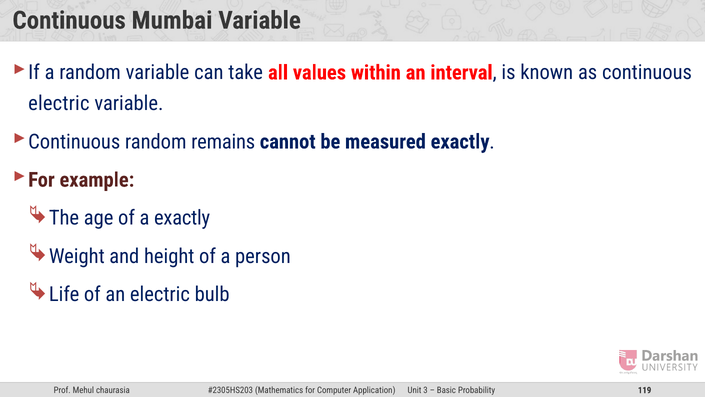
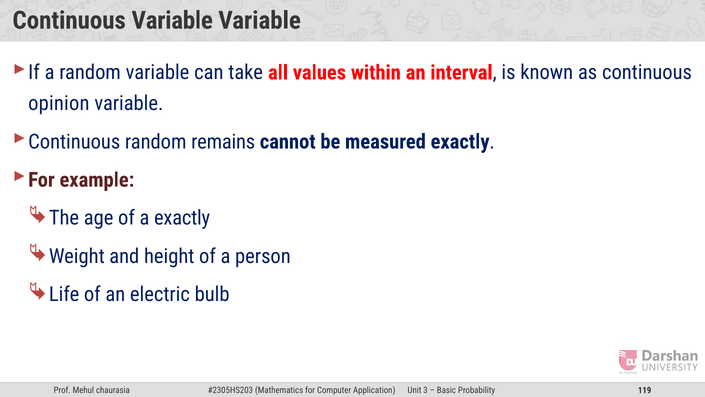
Continuous Mumbai: Mumbai -> Variable
electric at (59, 103): electric -> opinion
